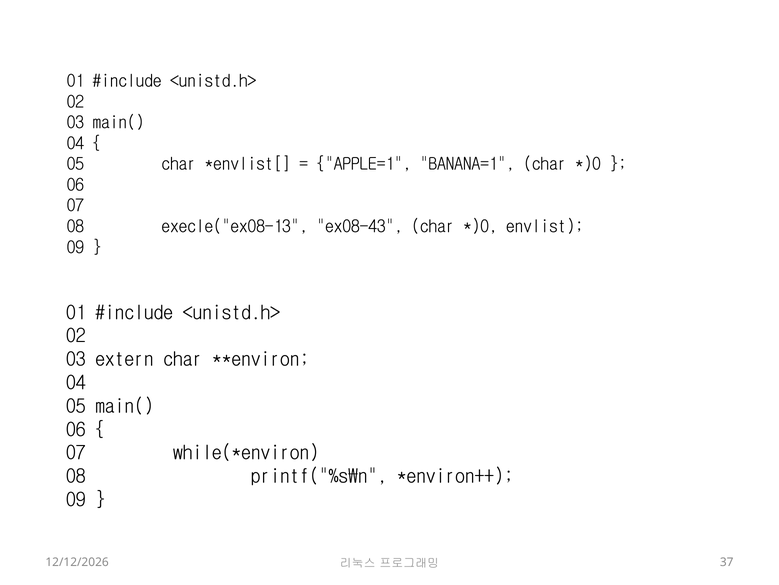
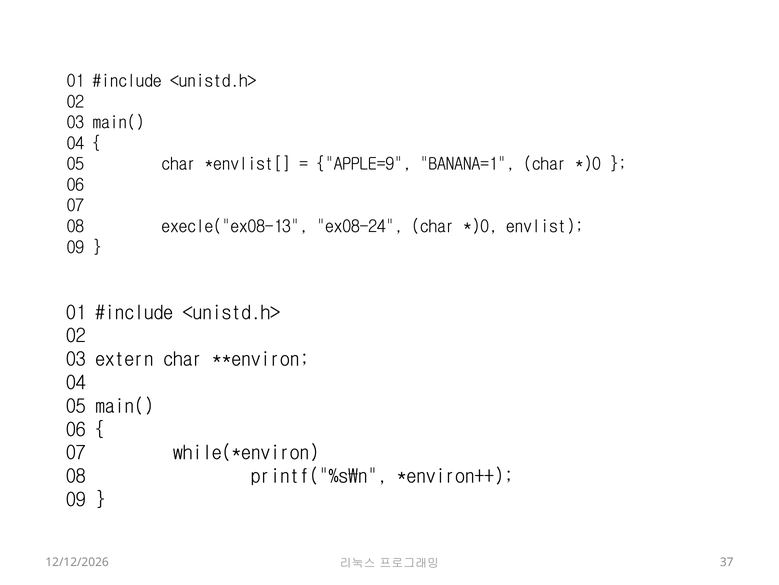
APPLE=1: APPLE=1 -> APPLE=9
ex08-43: ex08-43 -> ex08-24
